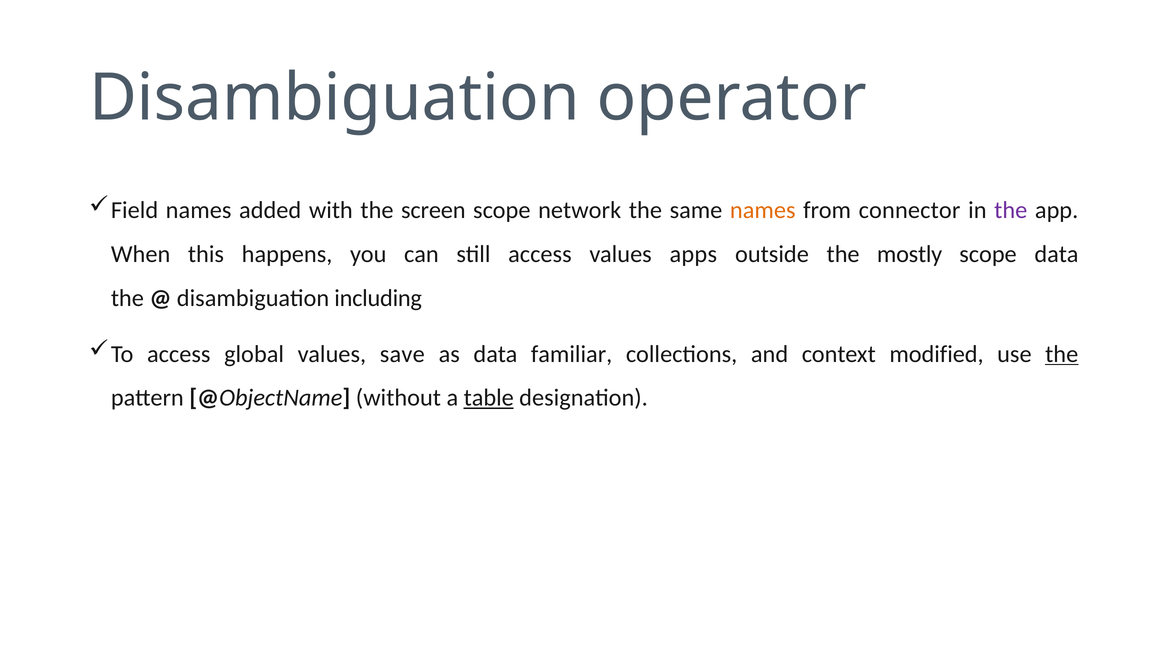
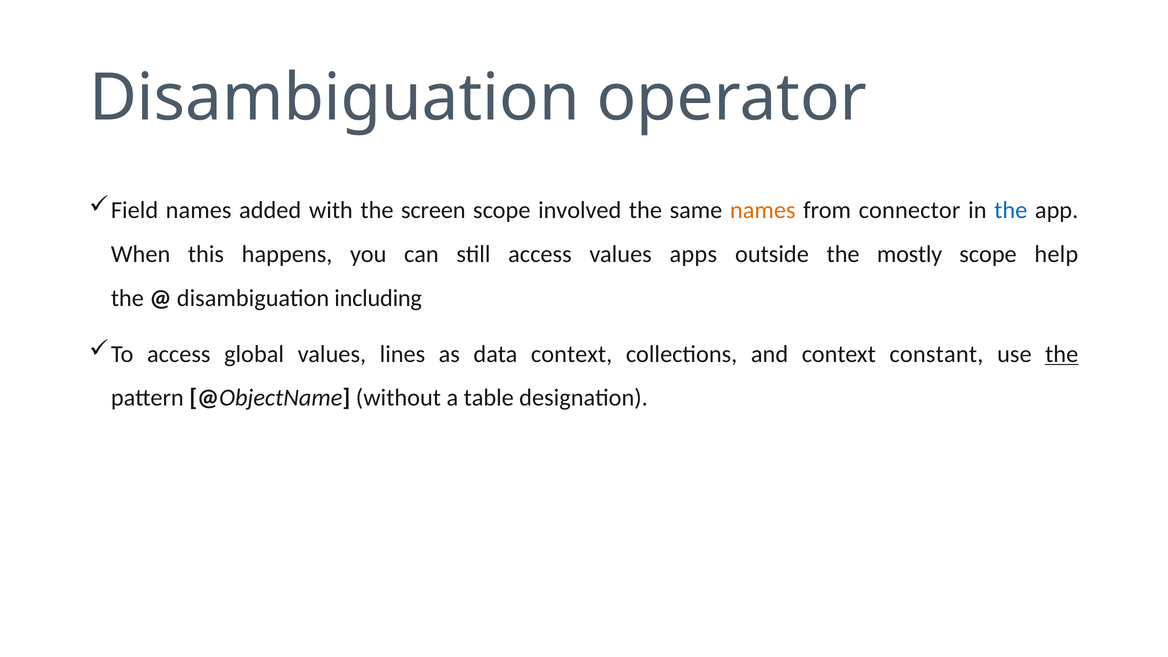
network: network -> involved
the at (1011, 210) colour: purple -> blue
scope data: data -> help
save: save -> lines
data familiar: familiar -> context
modified: modified -> constant
table underline: present -> none
